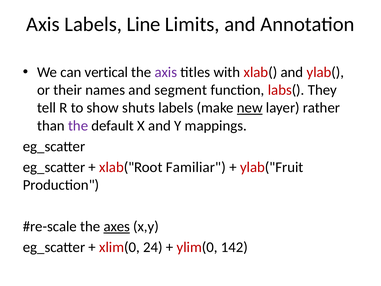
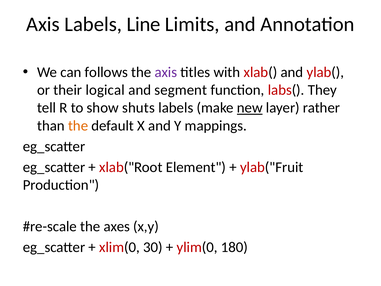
vertical: vertical -> follows
names: names -> logical
the at (78, 126) colour: purple -> orange
Familiar: Familiar -> Element
axes underline: present -> none
24: 24 -> 30
142: 142 -> 180
